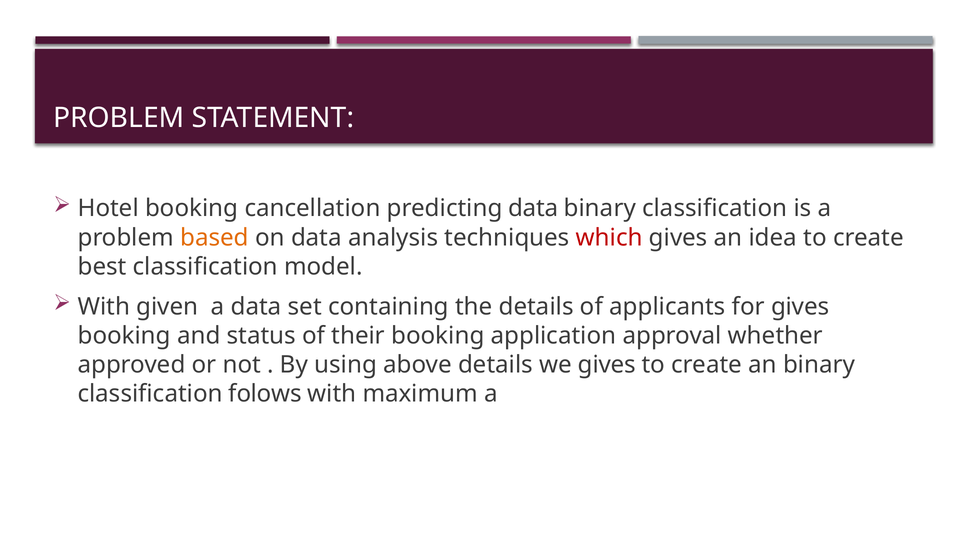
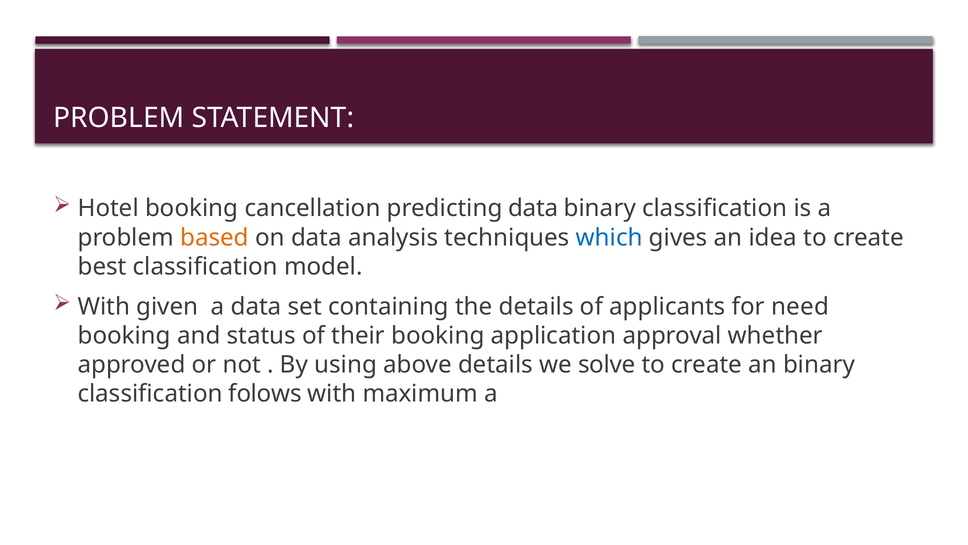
which colour: red -> blue
for gives: gives -> need
we gives: gives -> solve
